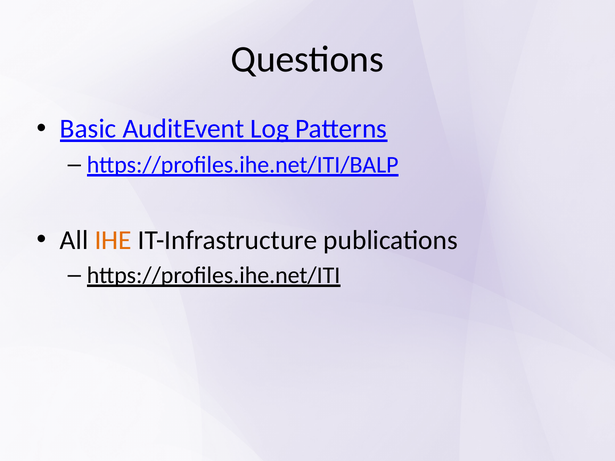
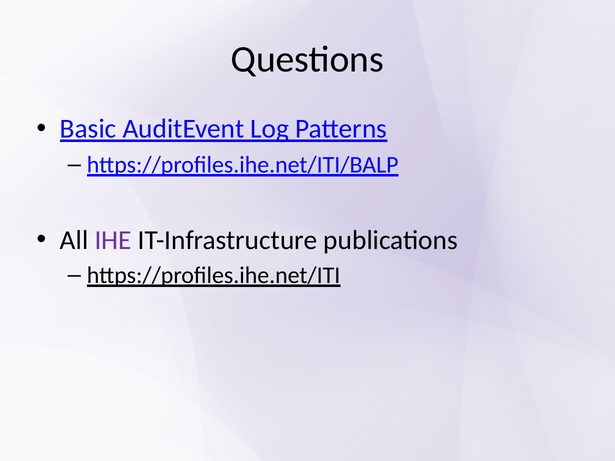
IHE colour: orange -> purple
